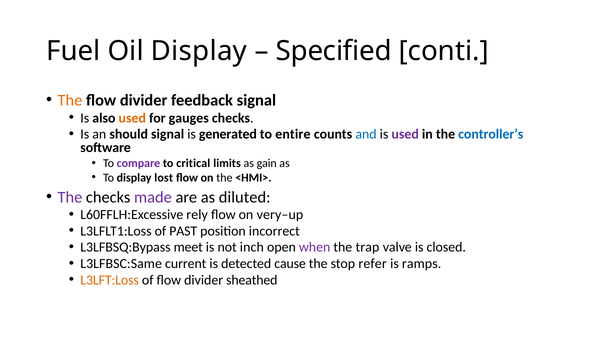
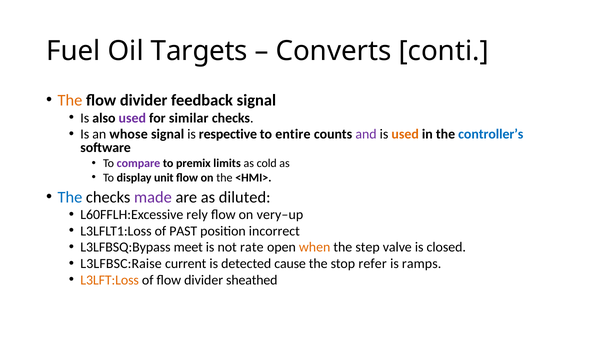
Oil Display: Display -> Targets
Specified: Specified -> Converts
used at (132, 118) colour: orange -> purple
gauges: gauges -> similar
should: should -> whose
generated: generated -> respective
and colour: blue -> purple
used at (405, 134) colour: purple -> orange
critical: critical -> premix
gain: gain -> cold
lost: lost -> unit
The at (70, 197) colour: purple -> blue
inch: inch -> rate
when colour: purple -> orange
trap: trap -> step
L3LFBSC:Same: L3LFBSC:Same -> L3LFBSC:Raise
